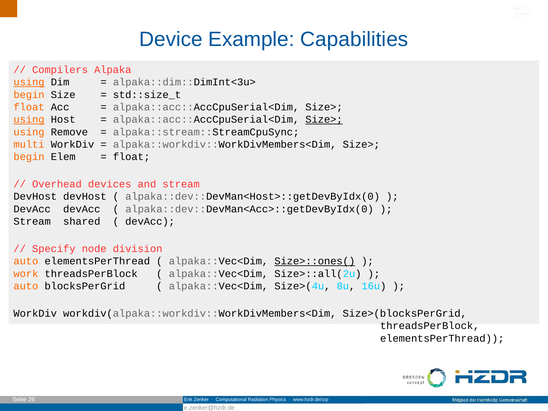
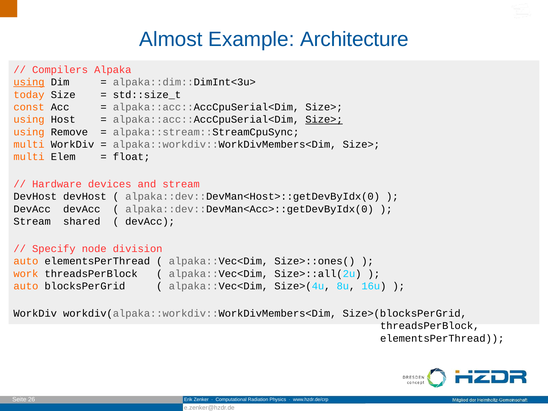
Device: Device -> Almost
Capabilities: Capabilities -> Architecture
begin at (29, 95): begin -> today
float at (29, 107): float -> const
using at (29, 120) underline: present -> none
begin at (29, 157): begin -> multi
Overhead: Overhead -> Hardware
Size>::ones( underline: present -> none
